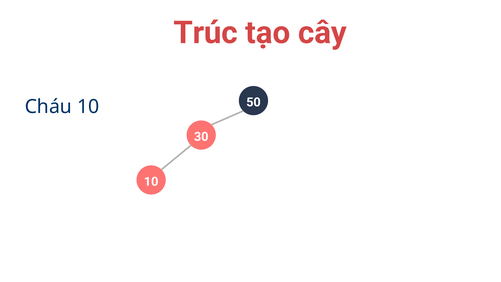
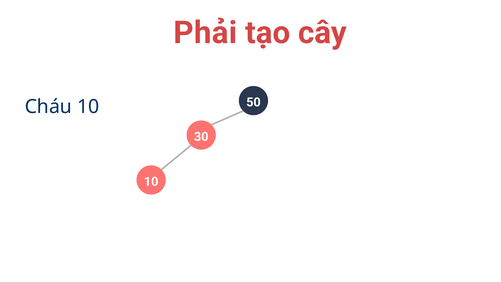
Trúc: Trúc -> Phải
